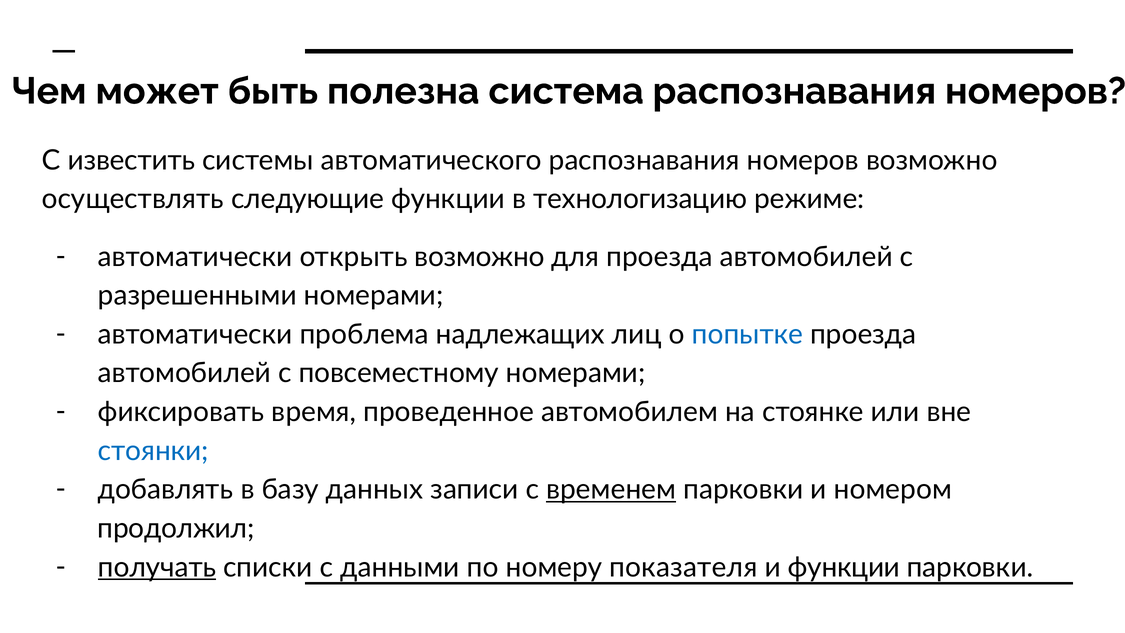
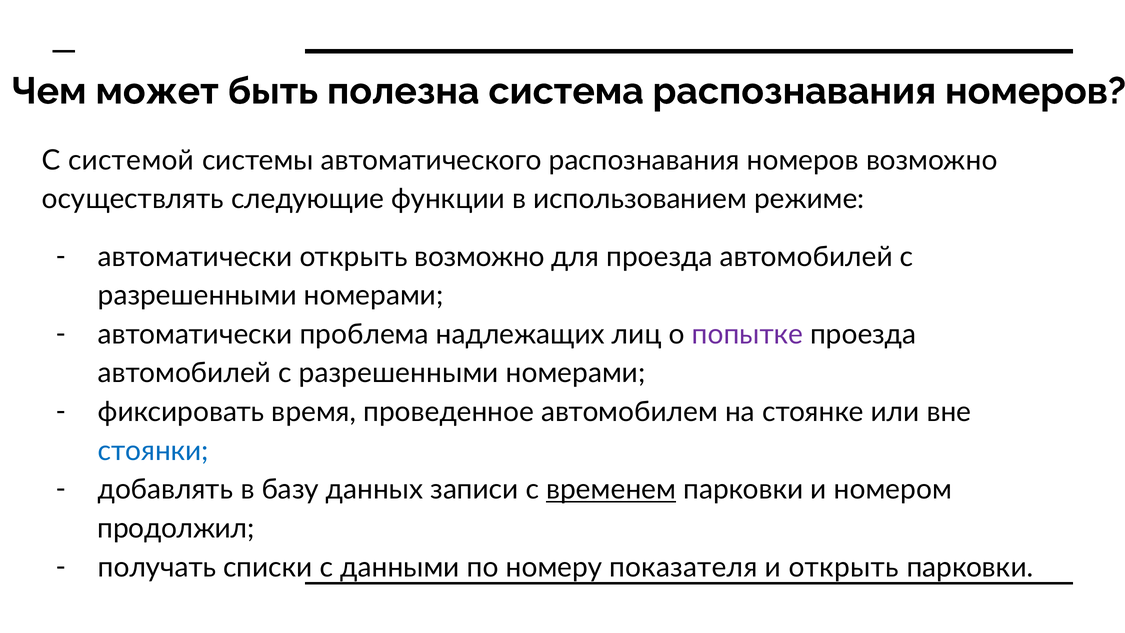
известить: известить -> системой
технологизацию: технологизацию -> использованием
попытке colour: blue -> purple
повсеместному at (399, 373): повсеместному -> разрешенными
получать underline: present -> none
и функции: функции -> открыть
